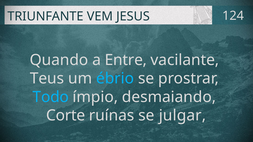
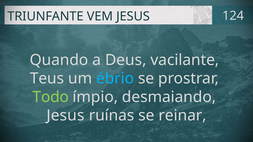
Entre: Entre -> Deus
Todo colour: light blue -> light green
Corte at (66, 116): Corte -> Jesus
julgar: julgar -> reinar
